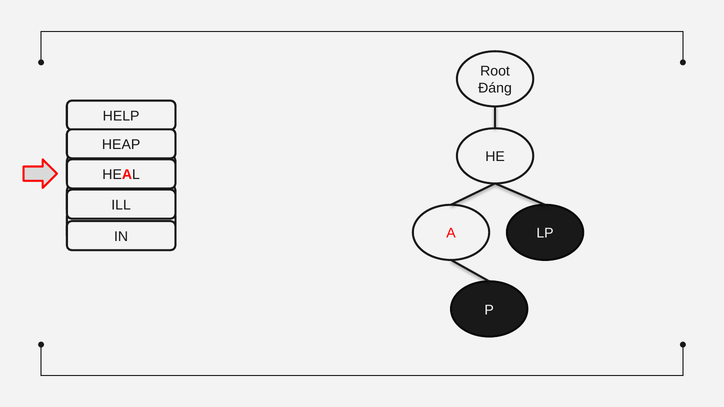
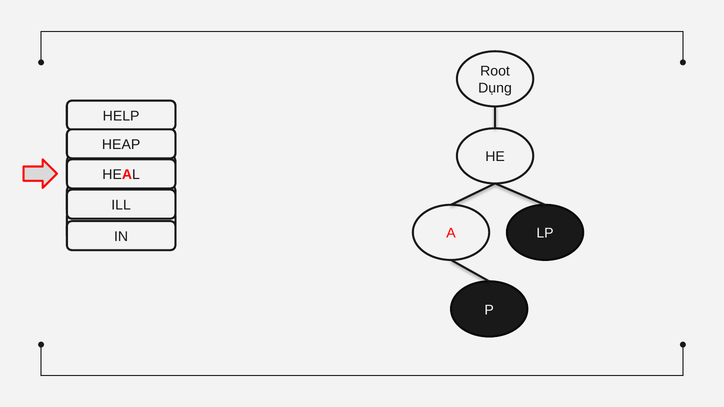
Đáng: Đáng -> Dụng
